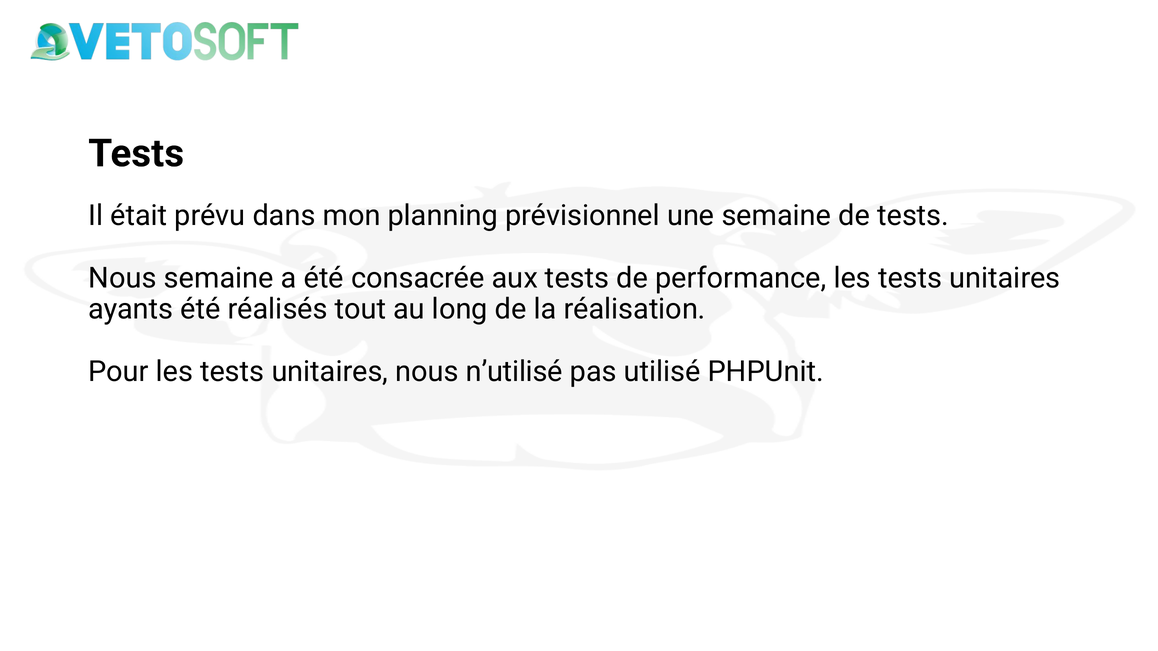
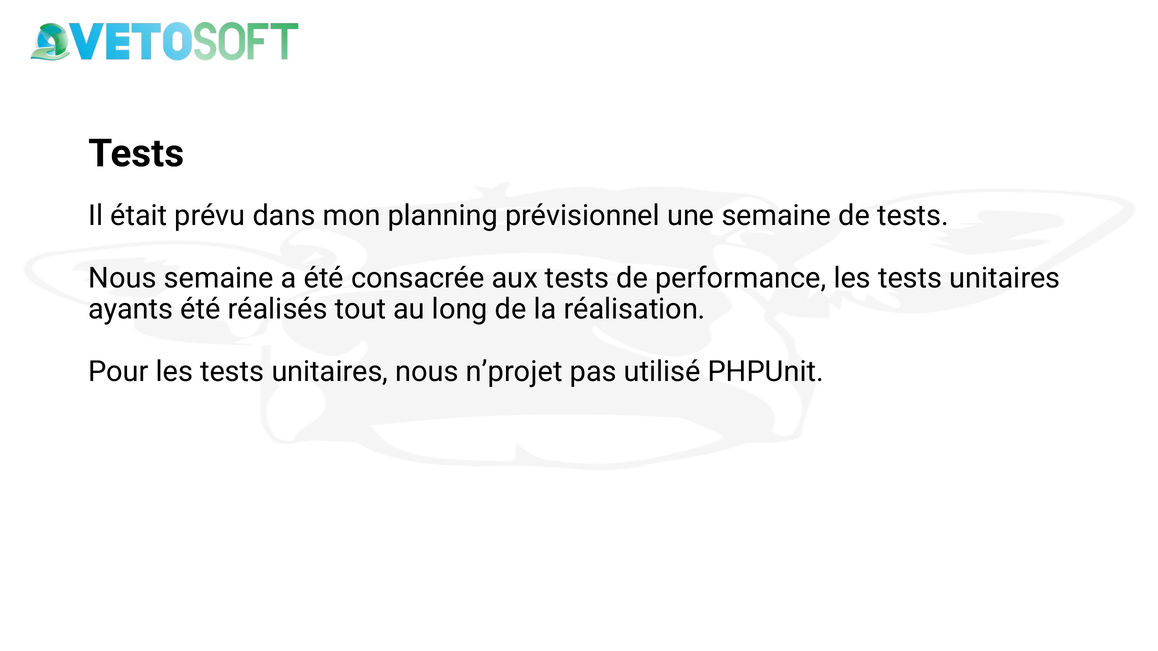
n’utilisé: n’utilisé -> n’projet
